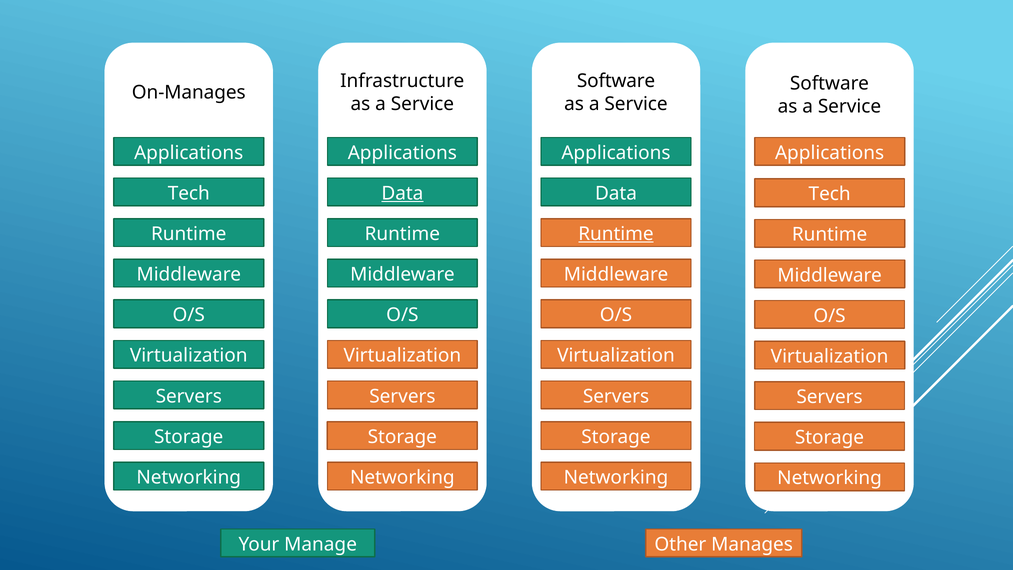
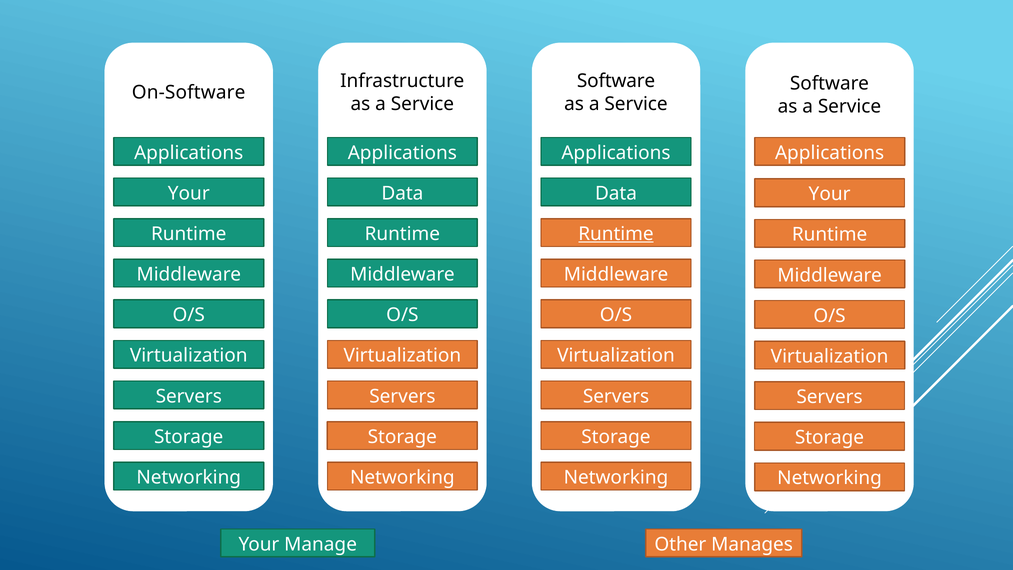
On-Manages: On-Manages -> On-Software
Tech at (189, 193): Tech -> Your
Data at (402, 193) underline: present -> none
Tech at (830, 194): Tech -> Your
